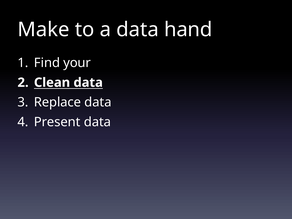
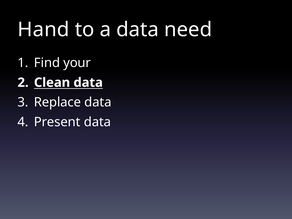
Make: Make -> Hand
hand: hand -> need
